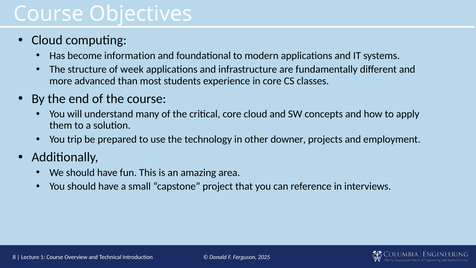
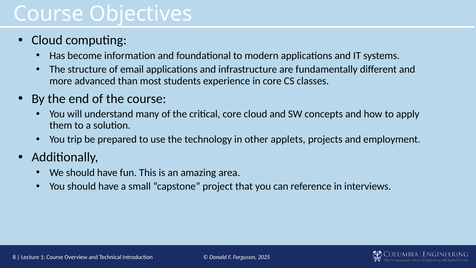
week: week -> email
downer: downer -> applets
